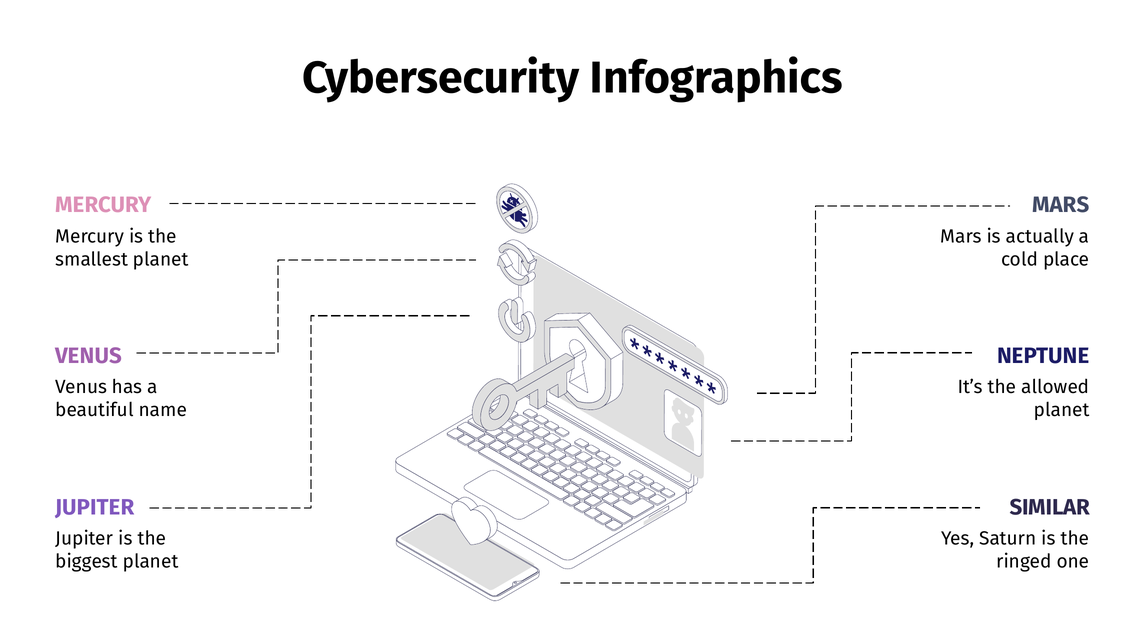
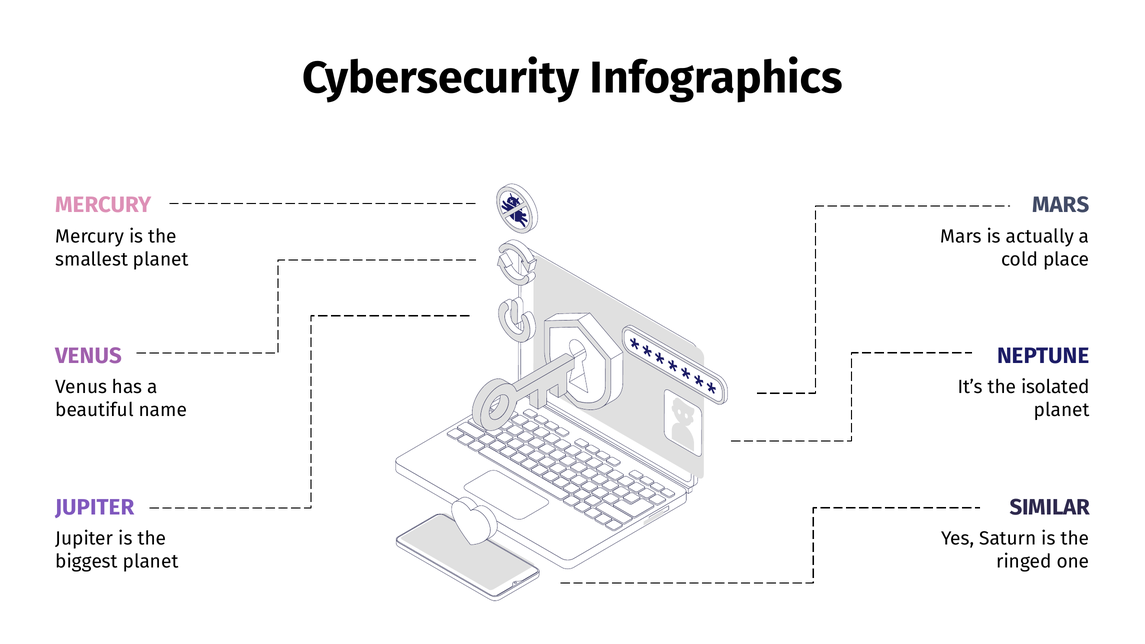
allowed: allowed -> isolated
